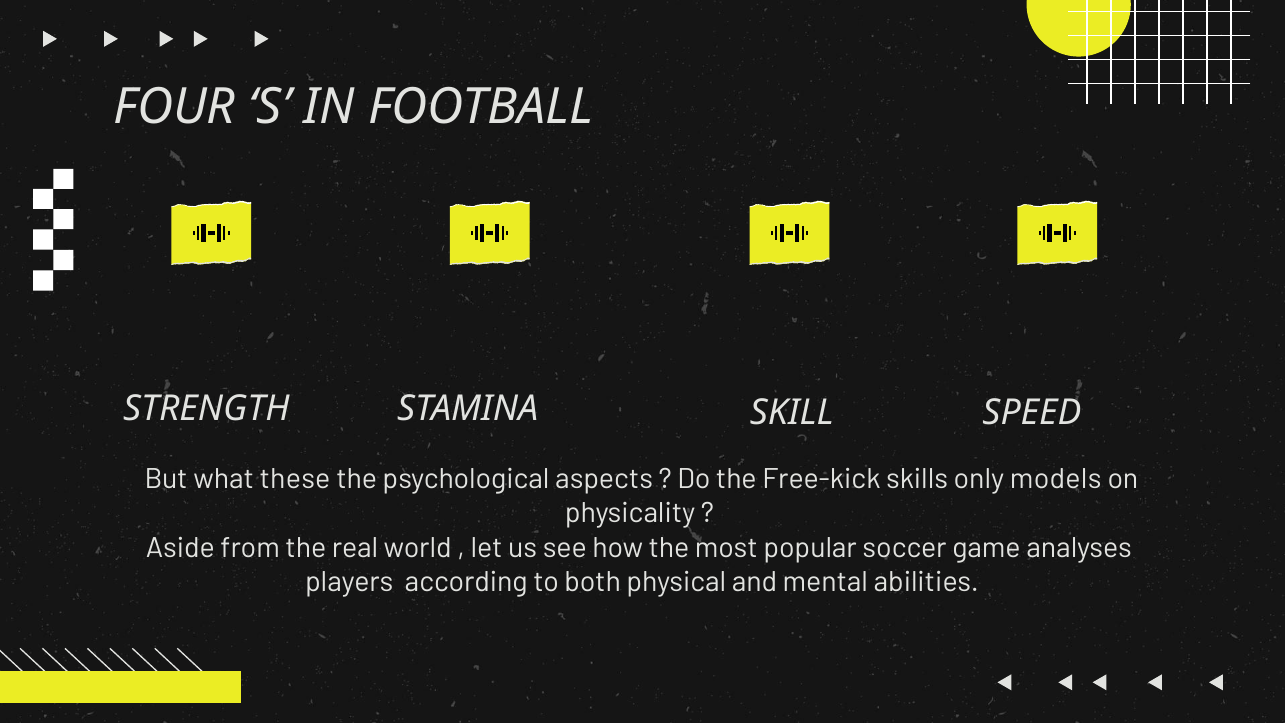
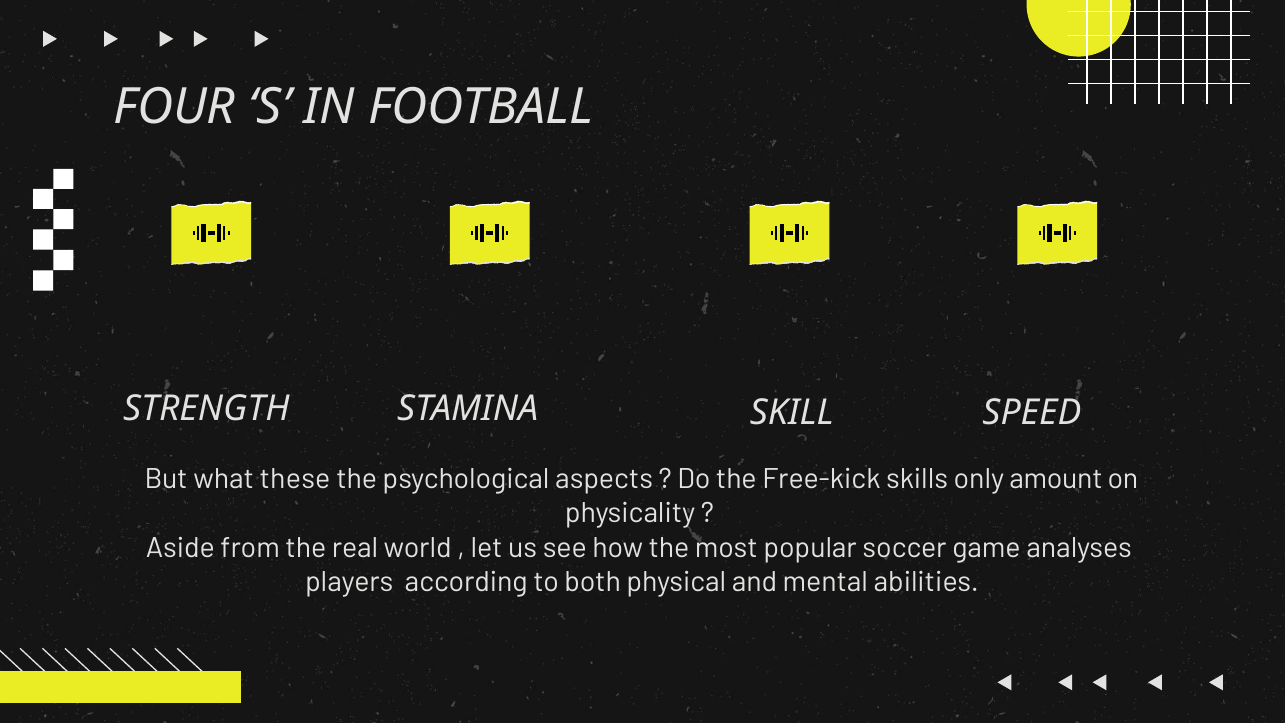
models: models -> amount
